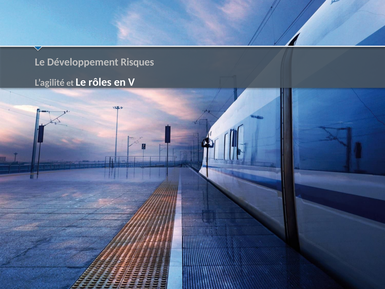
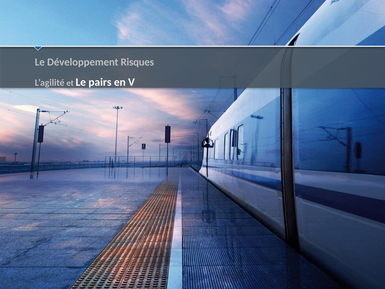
rôles: rôles -> pairs
